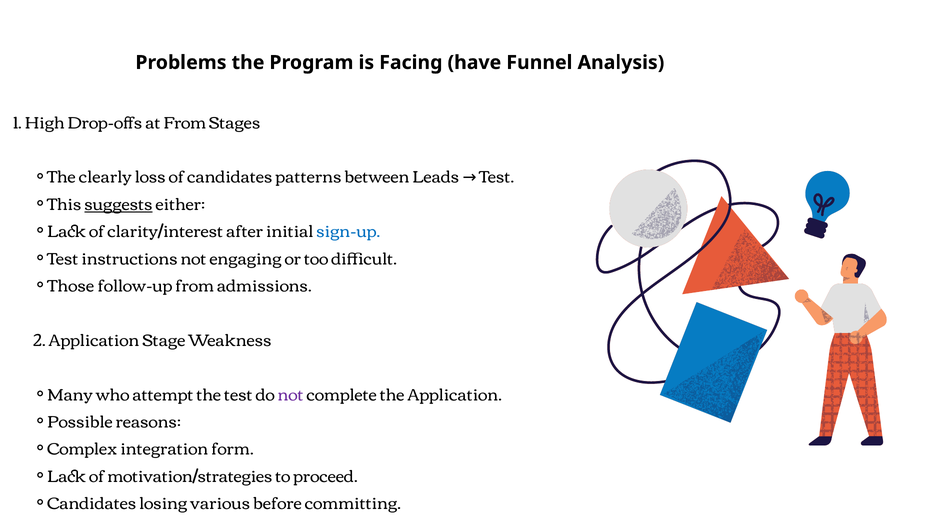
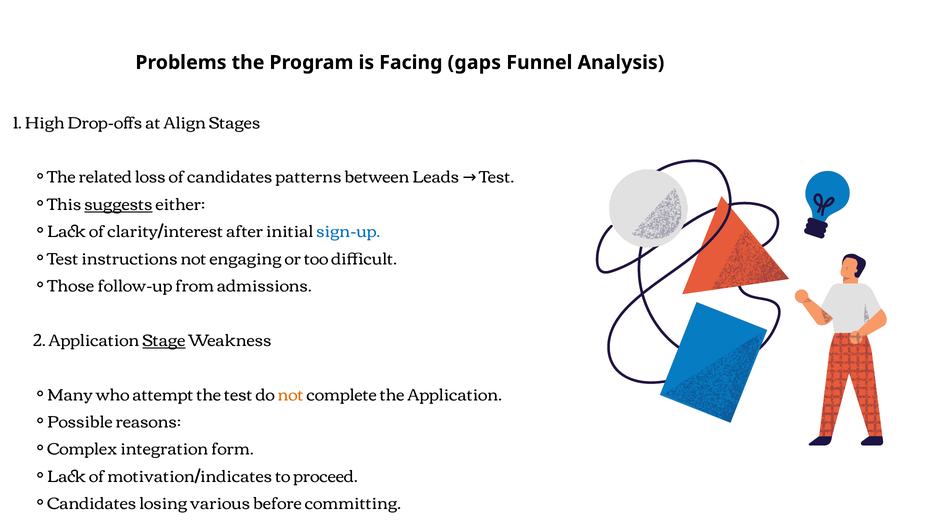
have: have -> gaps
at From: From -> Align
clearly: clearly -> related
Stage underline: none -> present
not at (291, 395) colour: purple -> orange
motivation/strategies: motivation/strategies -> motivation/indicates
